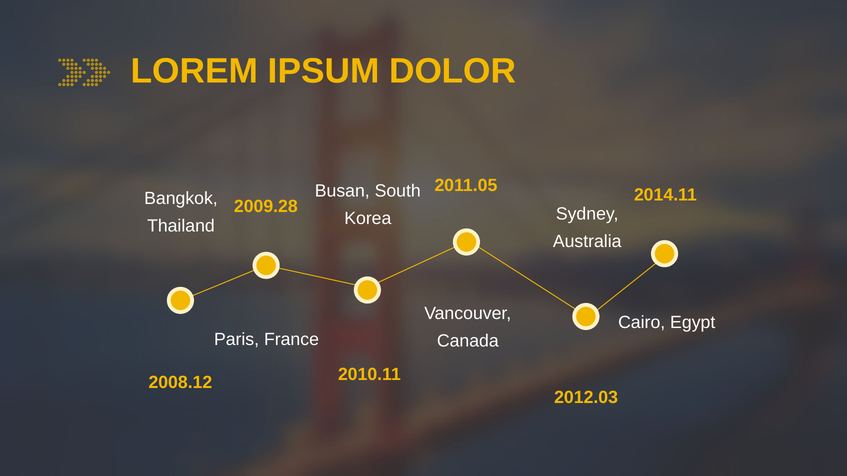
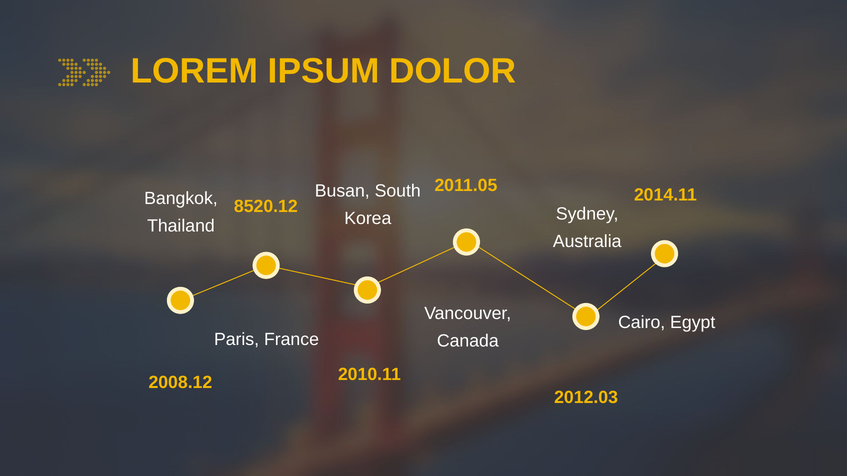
2009.28: 2009.28 -> 8520.12
